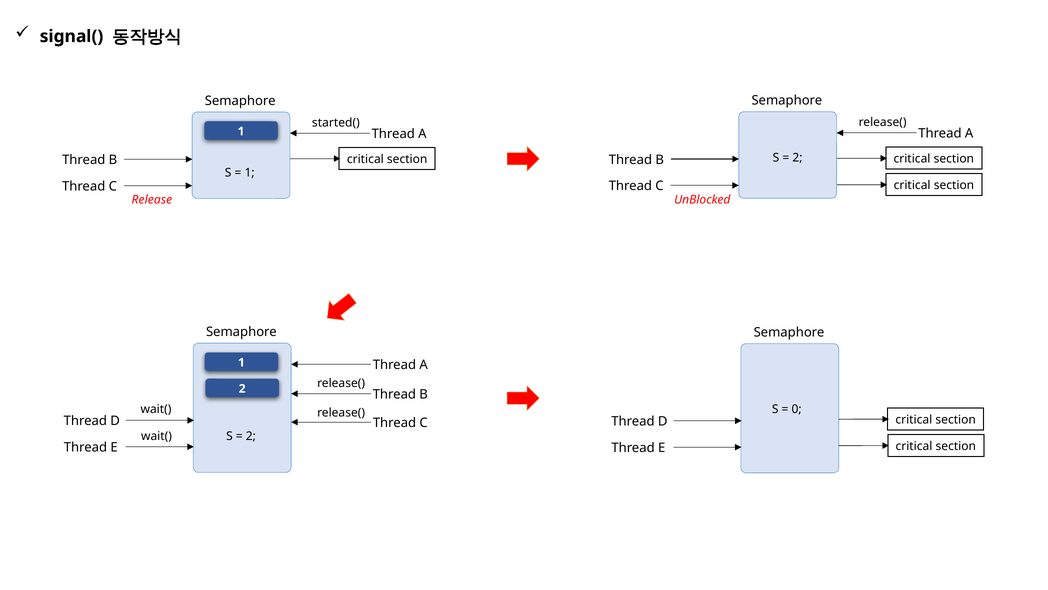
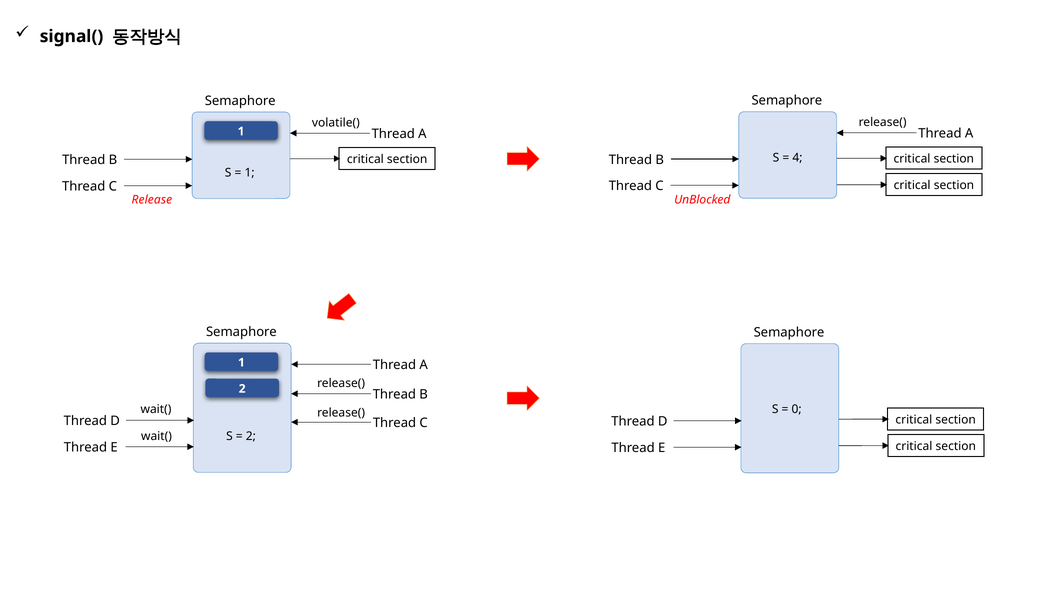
started(: started( -> volatile(
2 at (797, 158): 2 -> 4
